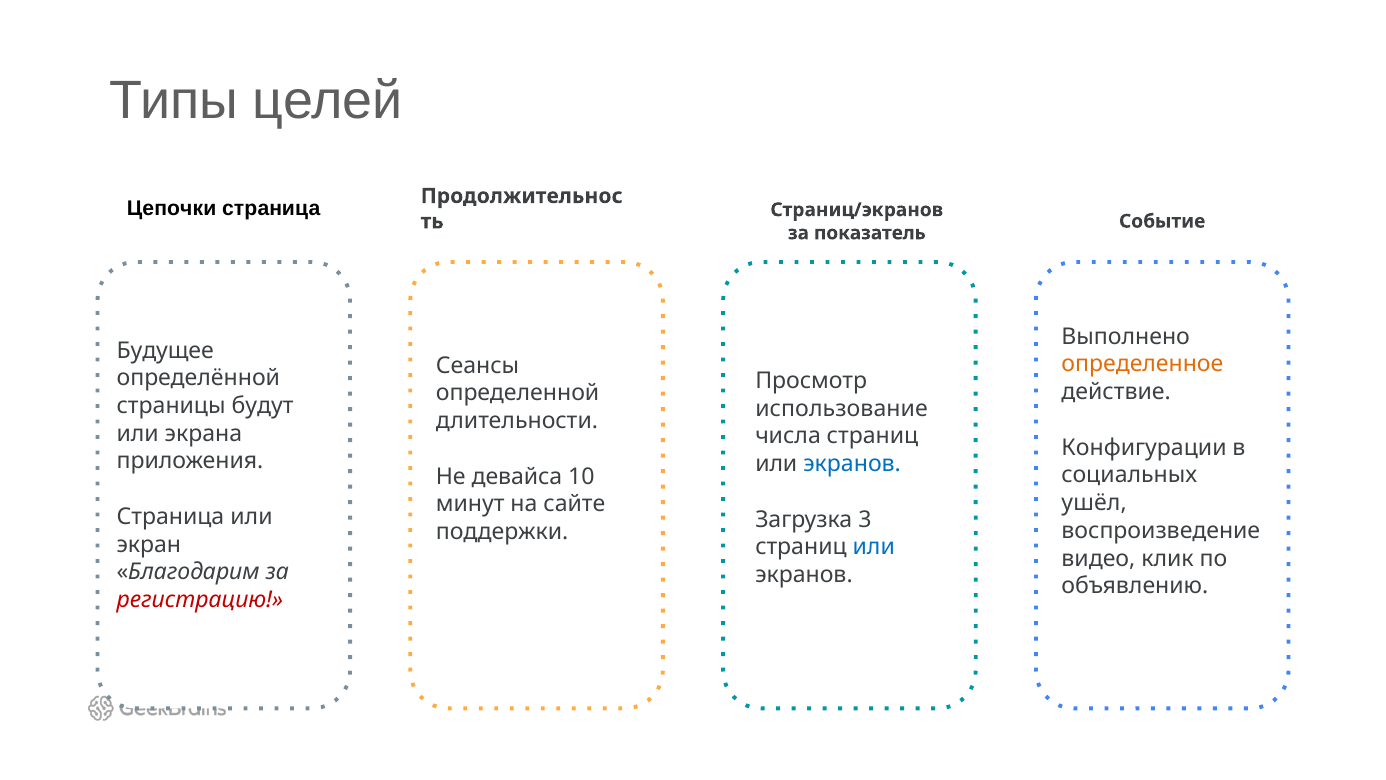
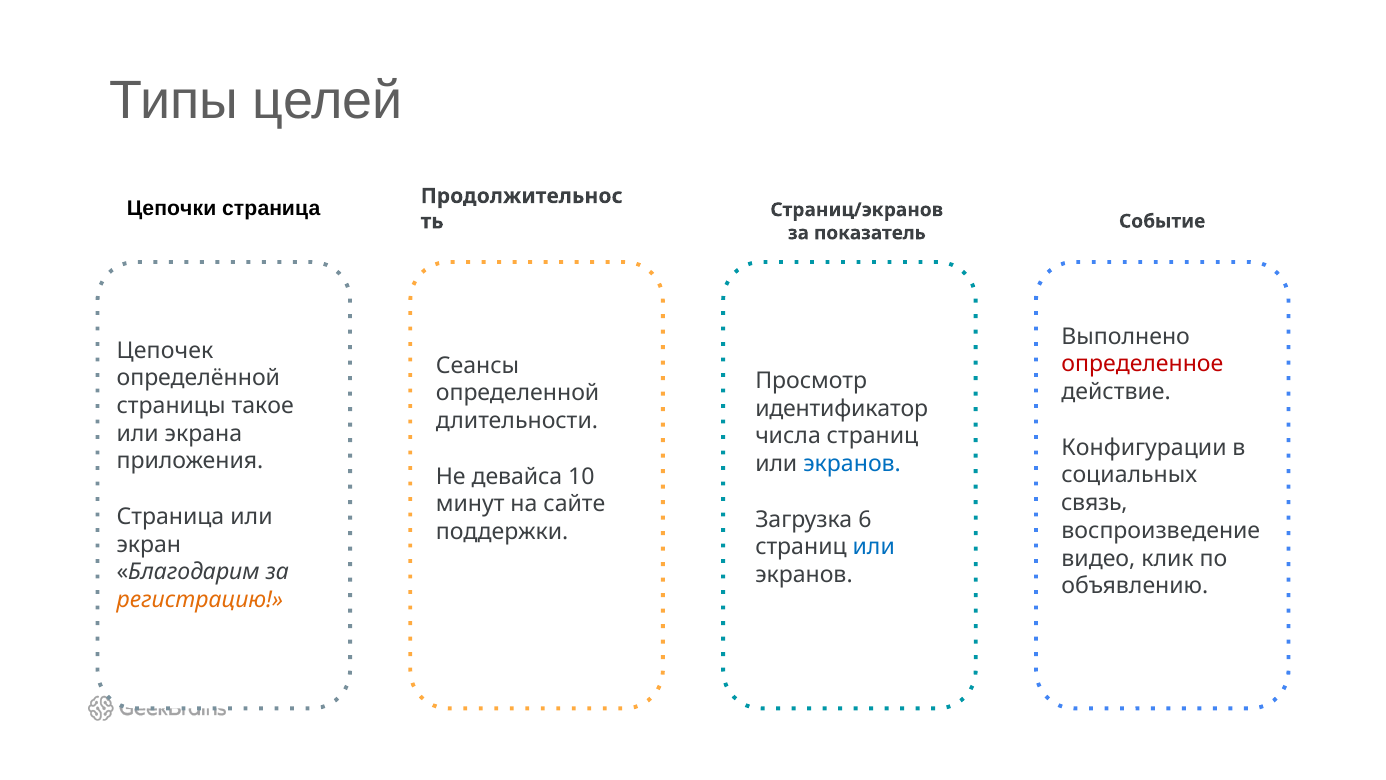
Будущее: Будущее -> Цепочек
определенное colour: orange -> red
будут: будут -> такое
использование: использование -> идентификатор
ушёл: ушёл -> связь
3: 3 -> 6
регистрацию colour: red -> orange
